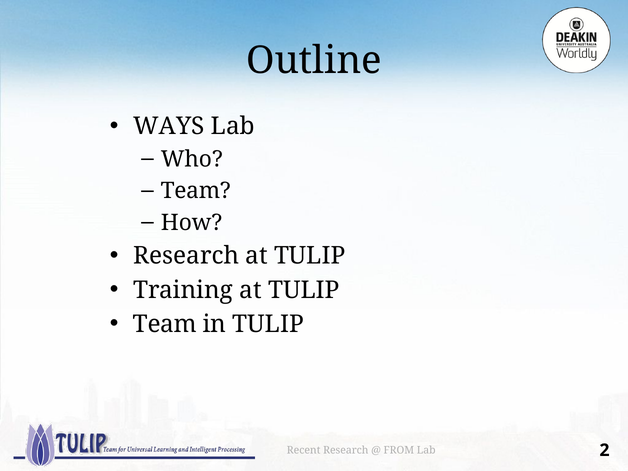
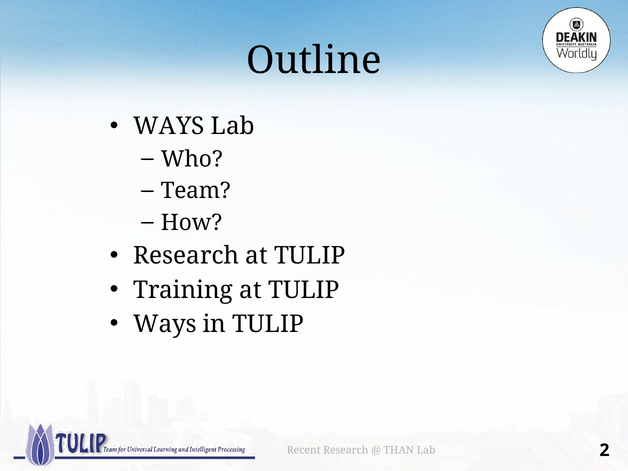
Team at (165, 324): Team -> Ways
FROM: FROM -> THAN
